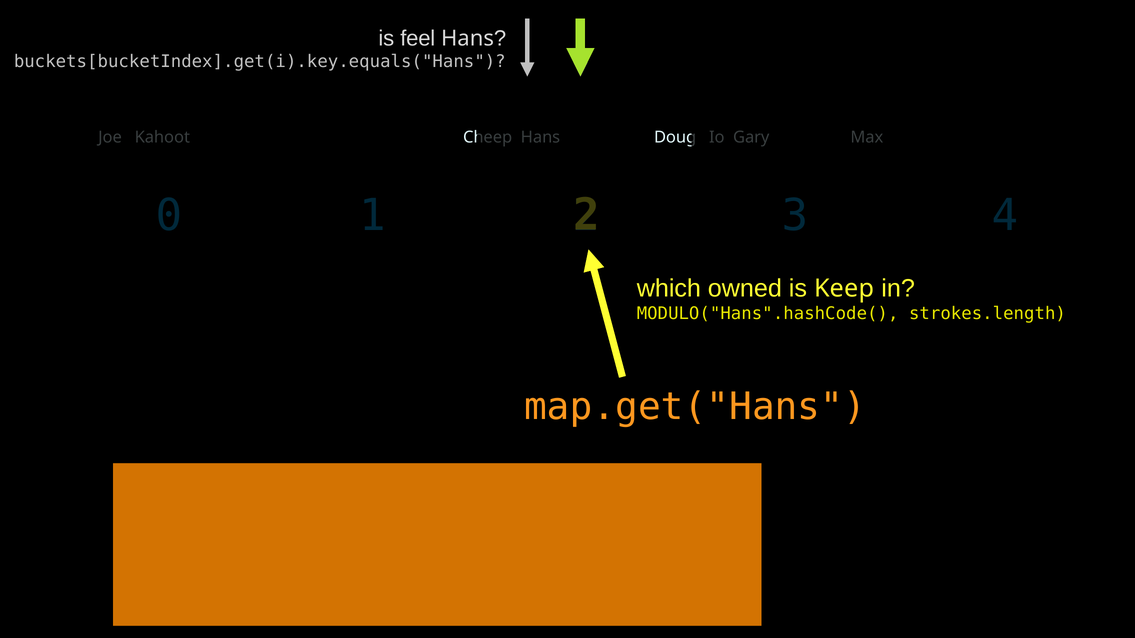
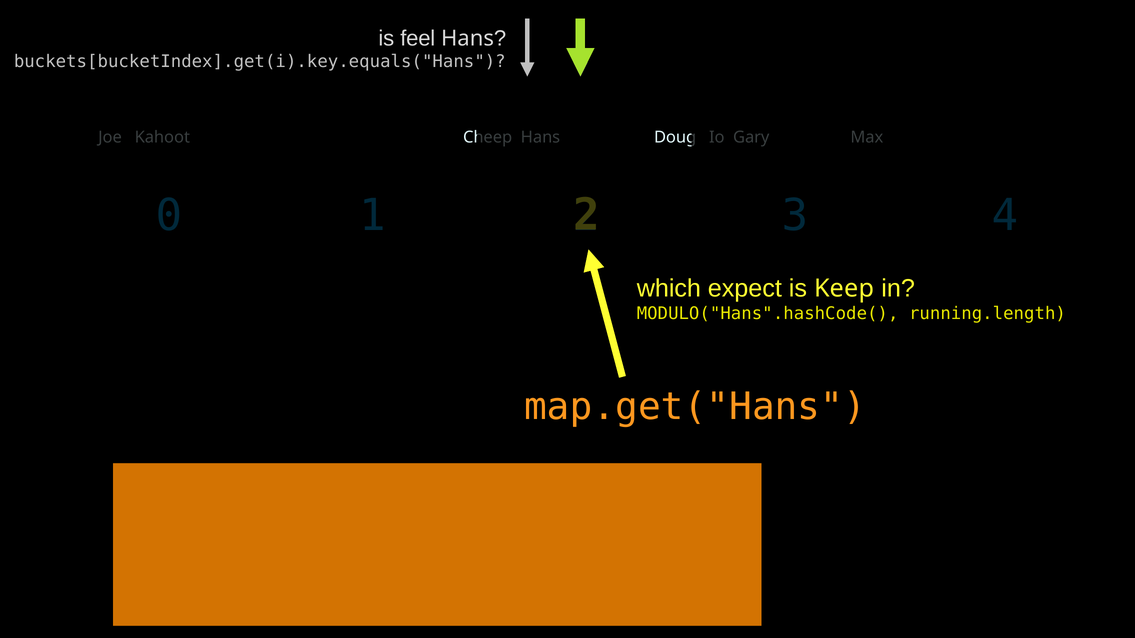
owned: owned -> expect
strokes.length: strokes.length -> running.length
